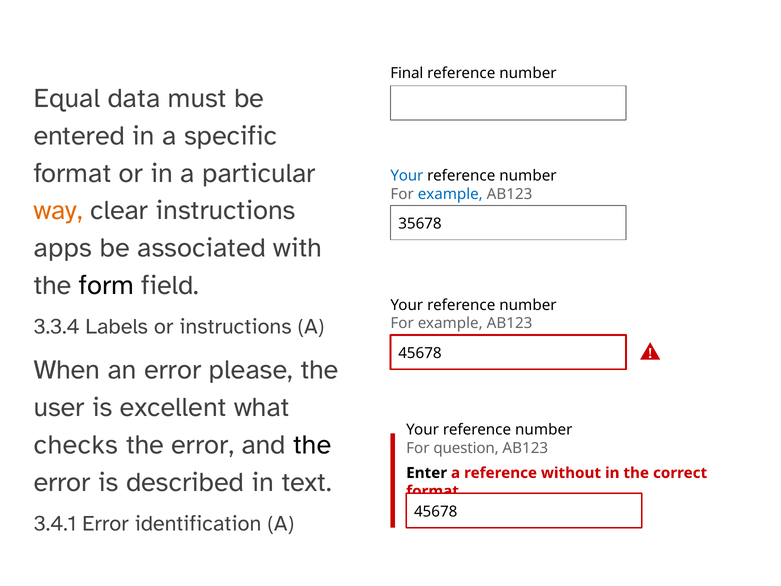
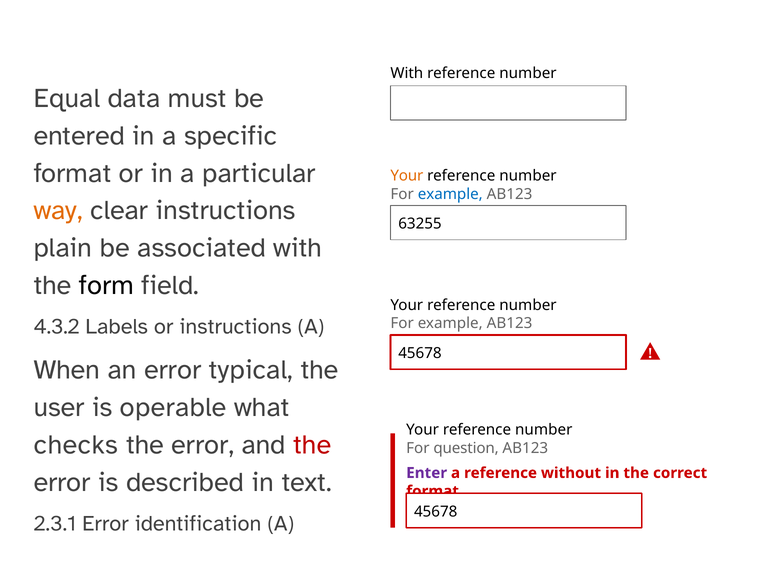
Final at (407, 73): Final -> With
Your at (407, 176) colour: blue -> orange
35678: 35678 -> 63255
apps: apps -> plain
3.3.4: 3.3.4 -> 4.3.2
please: please -> typical
excellent: excellent -> operable
the at (312, 445) colour: black -> red
Enter colour: black -> purple
3.4.1: 3.4.1 -> 2.3.1
